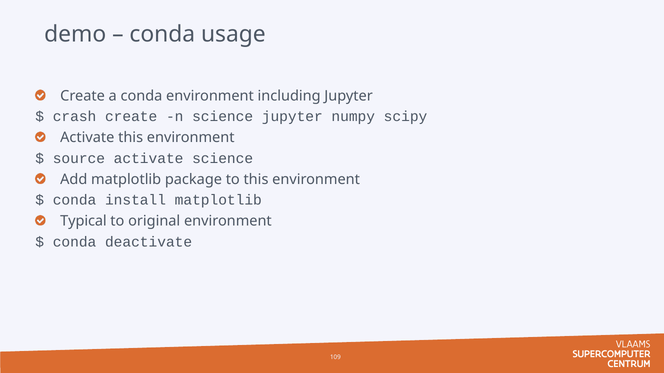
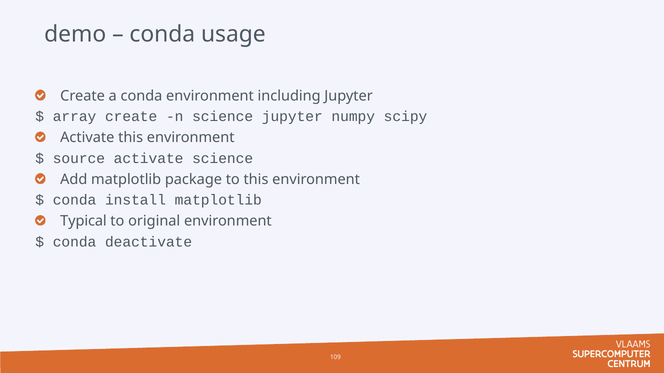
crash: crash -> array
